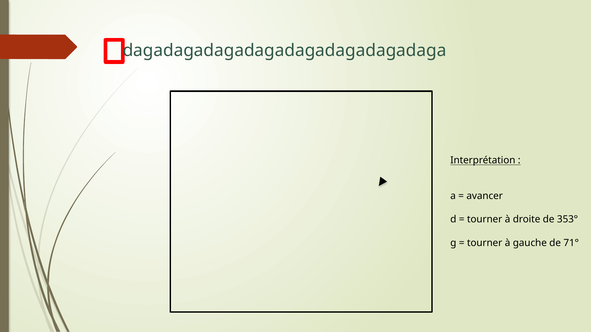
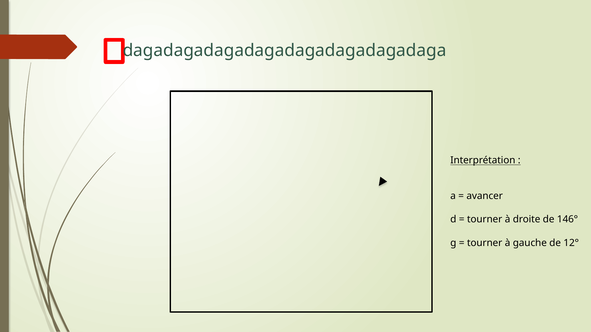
353°: 353° -> 146°
71°: 71° -> 12°
